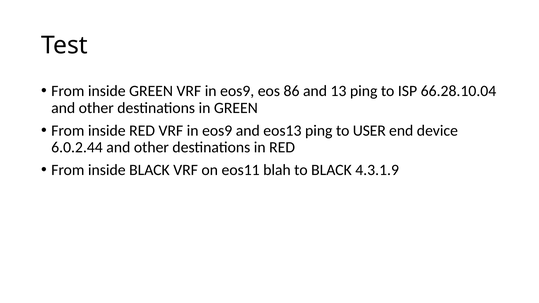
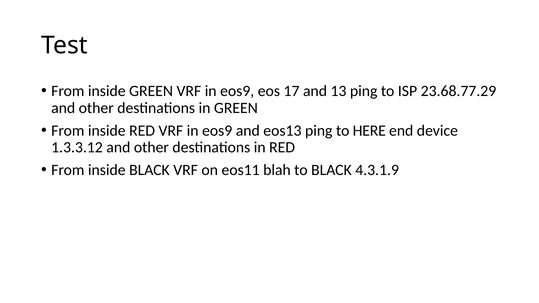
86: 86 -> 17
66.28.10.04: 66.28.10.04 -> 23.68.77.29
USER: USER -> HERE
6.0.2.44: 6.0.2.44 -> 1.3.3.12
